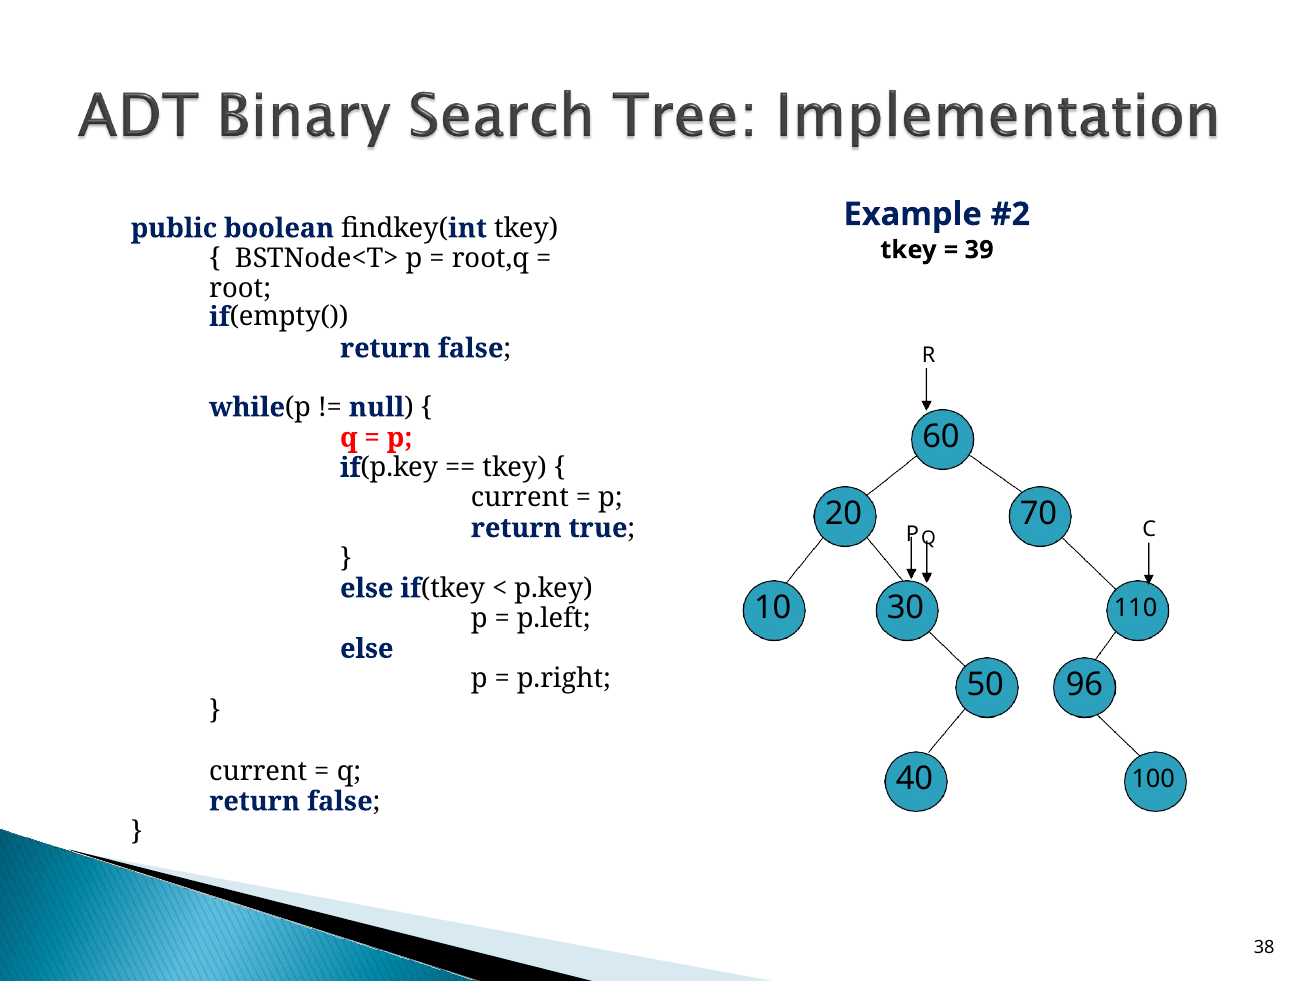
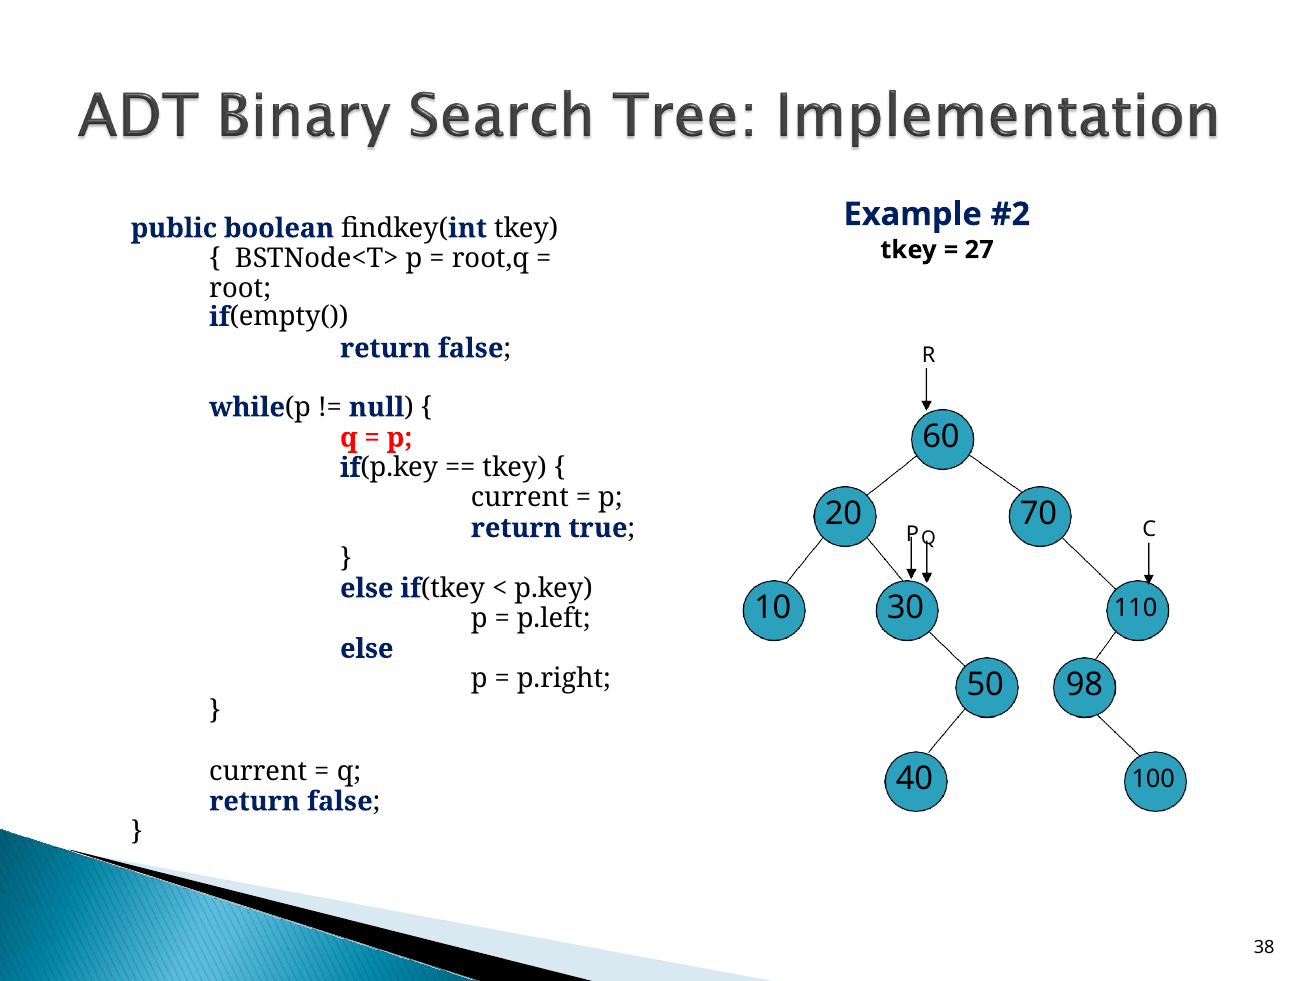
39: 39 -> 27
96: 96 -> 98
